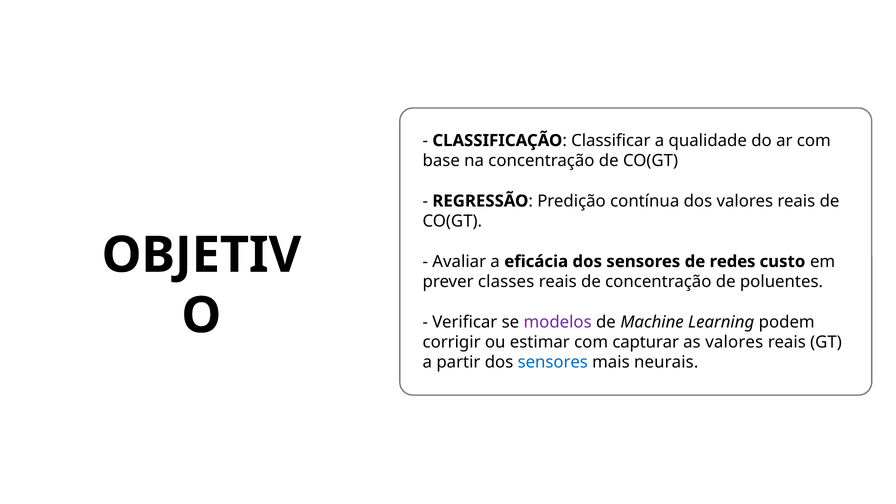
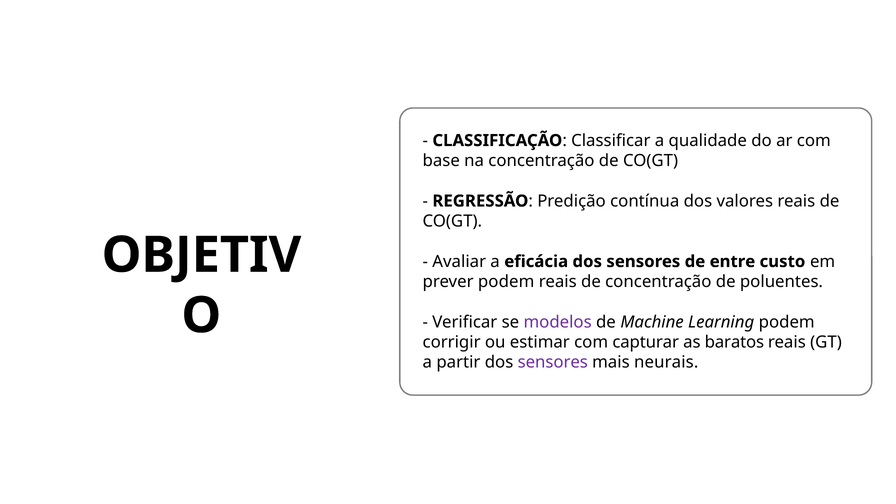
redes: redes -> entre
prever classes: classes -> podem
as valores: valores -> baratos
sensores at (553, 362) colour: blue -> purple
